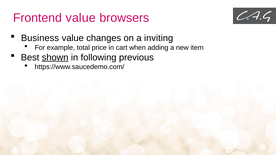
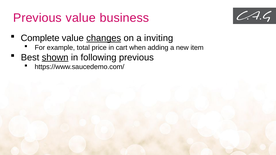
Frontend at (37, 18): Frontend -> Previous
browsers: browsers -> business
Business: Business -> Complete
changes underline: none -> present
